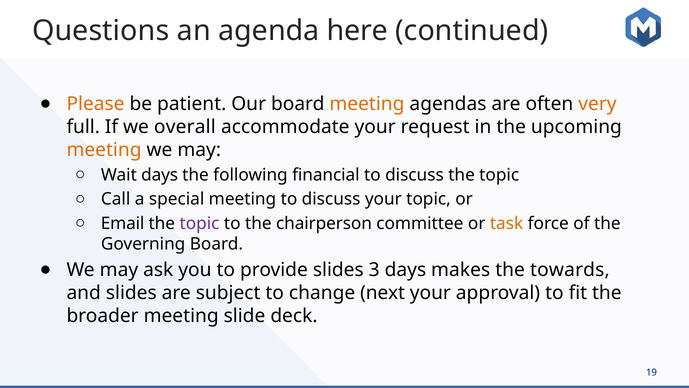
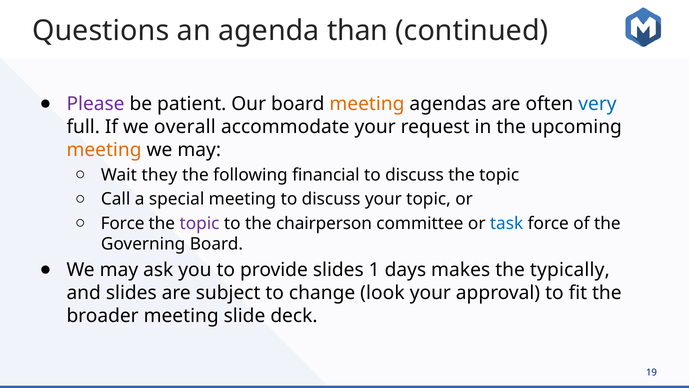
here: here -> than
Please colour: orange -> purple
very colour: orange -> blue
Wait days: days -> they
Email at (123, 223): Email -> Force
task colour: orange -> blue
3: 3 -> 1
towards: towards -> typically
next: next -> look
